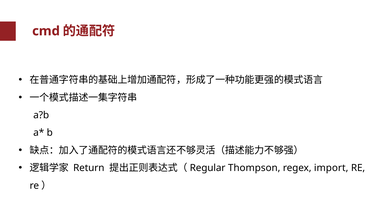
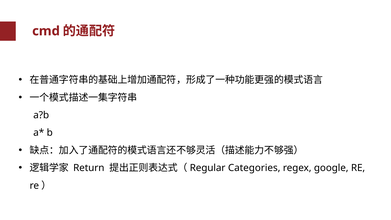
Thompson: Thompson -> Categories
import: import -> google
